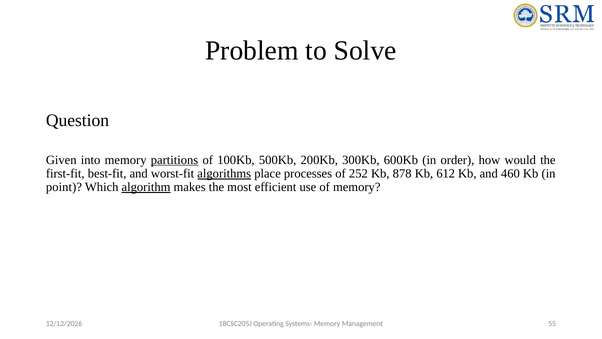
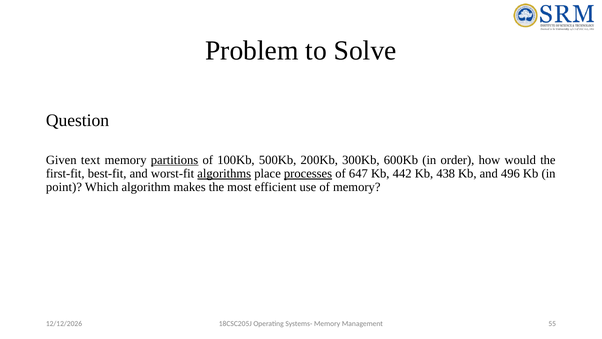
into: into -> text
processes underline: none -> present
252: 252 -> 647
878: 878 -> 442
612: 612 -> 438
460: 460 -> 496
algorithm underline: present -> none
